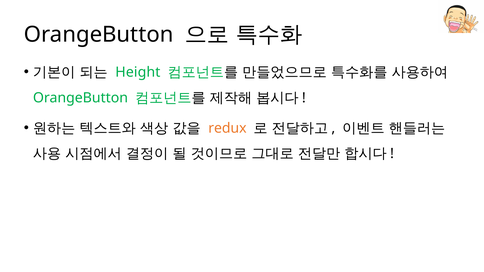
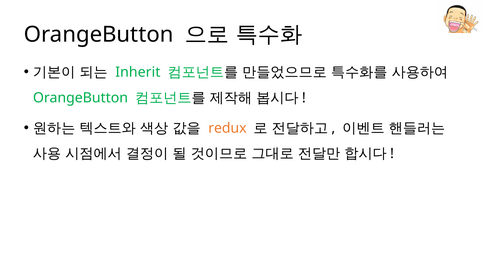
Height: Height -> Inherit
